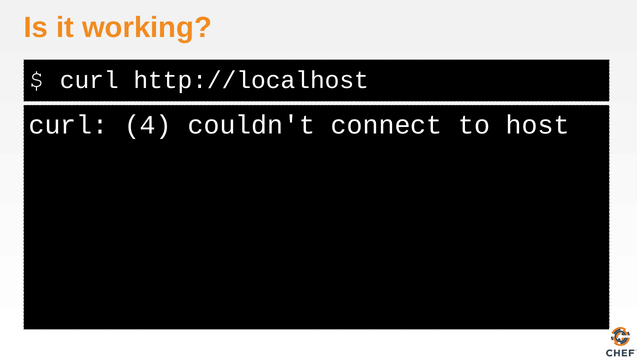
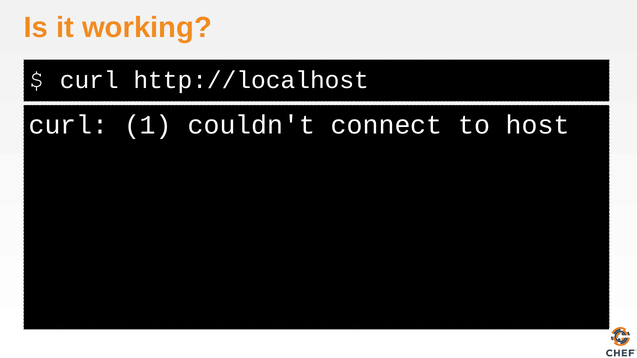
4: 4 -> 1
